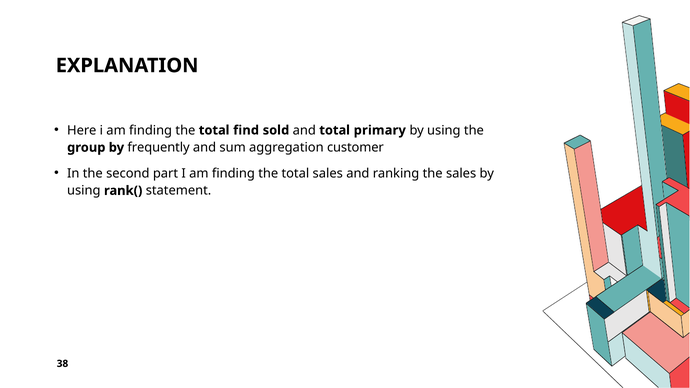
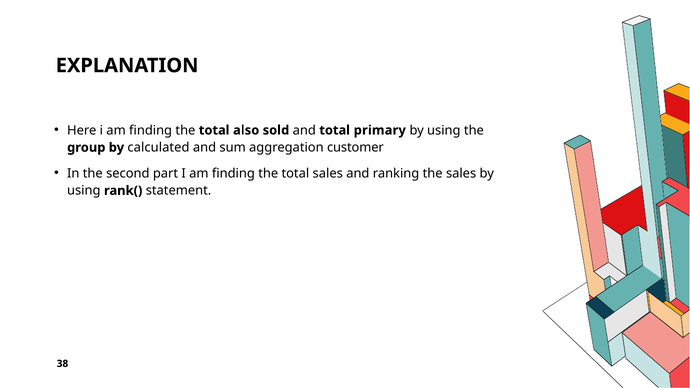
find: find -> also
frequently: frequently -> calculated
